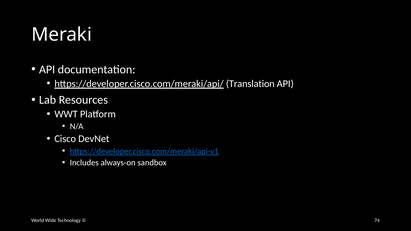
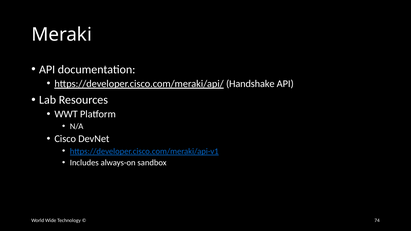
Translation: Translation -> Handshake
